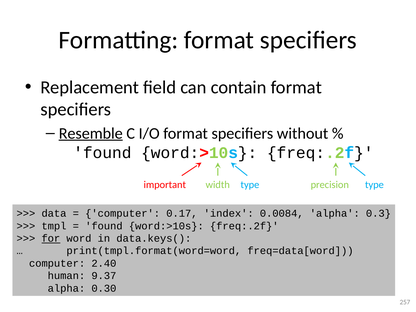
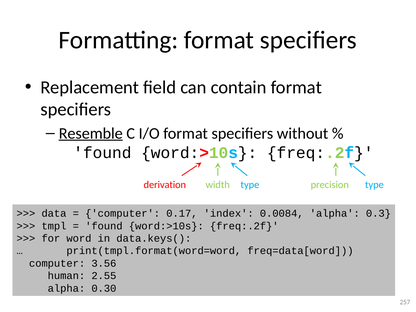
important: important -> derivation
for underline: present -> none
2.40: 2.40 -> 3.56
9.37: 9.37 -> 2.55
